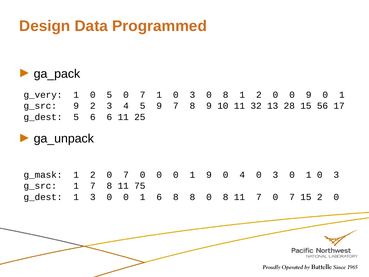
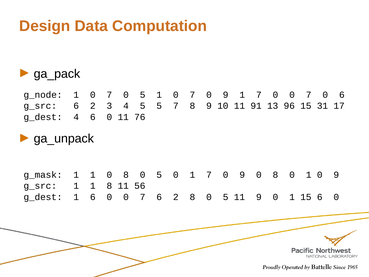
Programmed: Programmed -> Computation
g_very: g_very -> g_node
5 at (109, 95): 5 -> 7
7 at (143, 95): 7 -> 5
3 at (192, 95): 3 -> 7
8 at (226, 95): 8 -> 9
2 at (259, 95): 2 -> 7
9 at (309, 95): 9 -> 7
1 at (342, 95): 1 -> 6
g_src 9: 9 -> 6
5 9: 9 -> 5
32: 32 -> 91
28: 28 -> 96
56: 56 -> 31
g_dest 5: 5 -> 4
6 at (109, 117): 6 -> 0
25: 25 -> 76
g_mask 1 2: 2 -> 1
7 at (126, 175): 7 -> 8
0 at (159, 175): 0 -> 5
0 1 9: 9 -> 7
4 at (242, 175): 4 -> 9
3 at (275, 175): 3 -> 8
0 1 0 3: 3 -> 9
g_src 1 7: 7 -> 1
75: 75 -> 56
1 3: 3 -> 6
1 at (143, 197): 1 -> 7
8 at (176, 197): 8 -> 2
8 at (226, 197): 8 -> 5
11 7: 7 -> 9
7 at (292, 197): 7 -> 1
15 2: 2 -> 6
